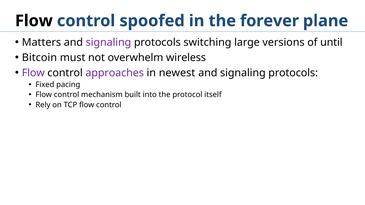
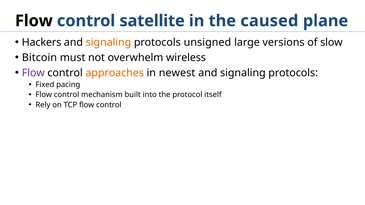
spoofed: spoofed -> satellite
forever: forever -> caused
Matters: Matters -> Hackers
signaling at (108, 42) colour: purple -> orange
switching: switching -> unsigned
until: until -> slow
approaches colour: purple -> orange
